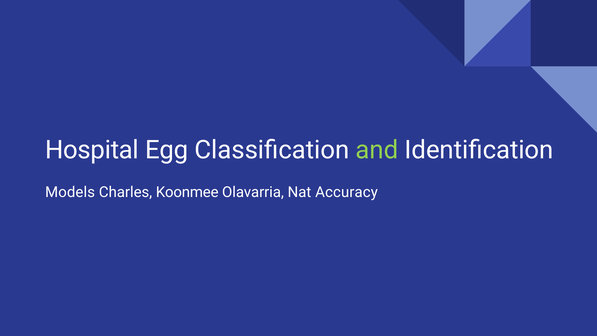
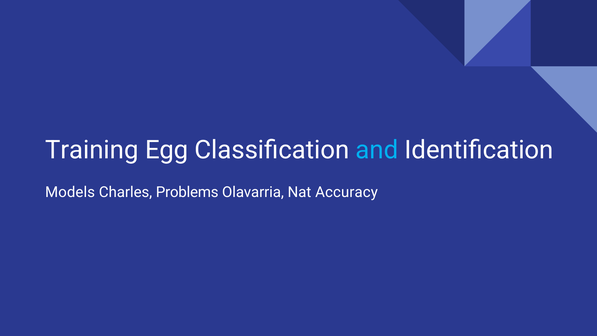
Hospital: Hospital -> Training
and colour: light green -> light blue
Koonmee: Koonmee -> Problems
